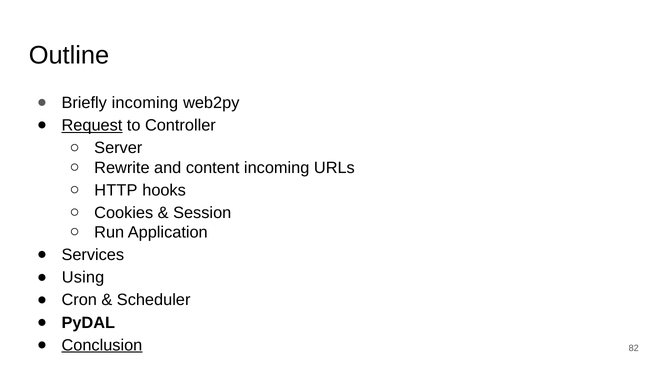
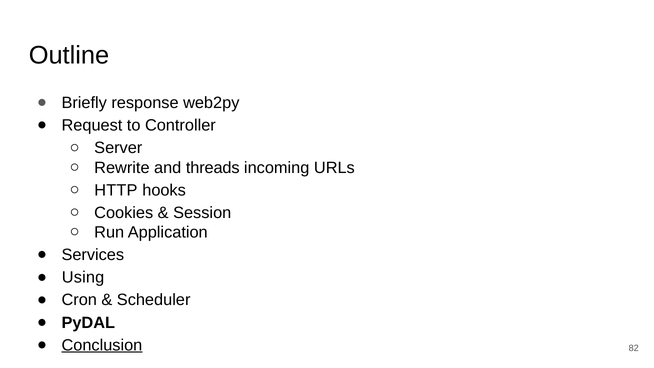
Briefly incoming: incoming -> response
Request underline: present -> none
content: content -> threads
